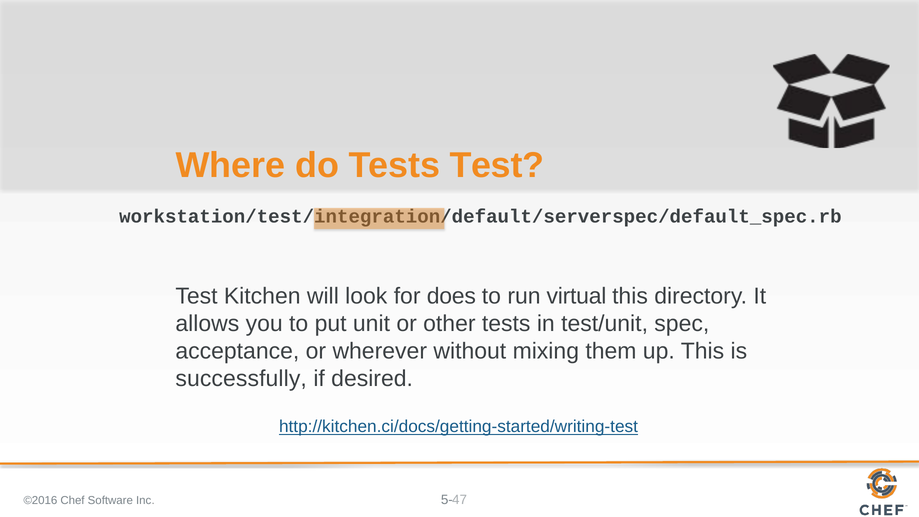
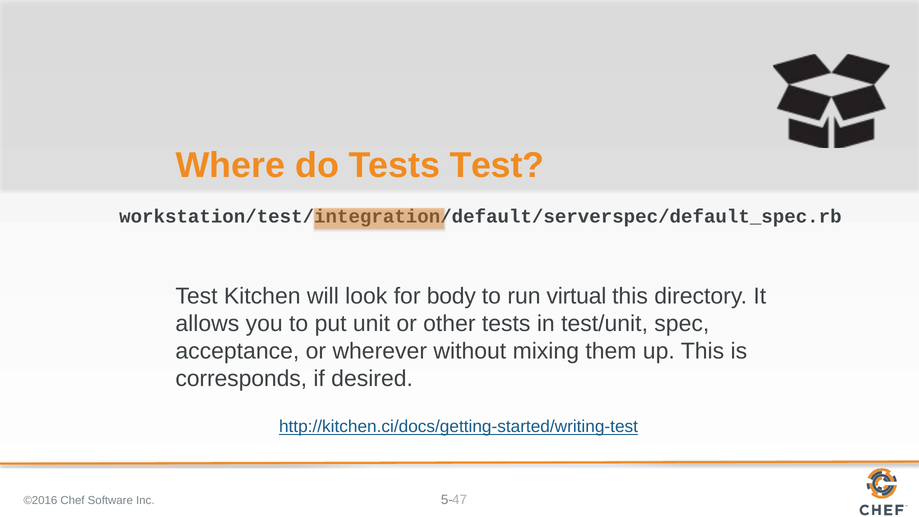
does: does -> body
successfully: successfully -> corresponds
